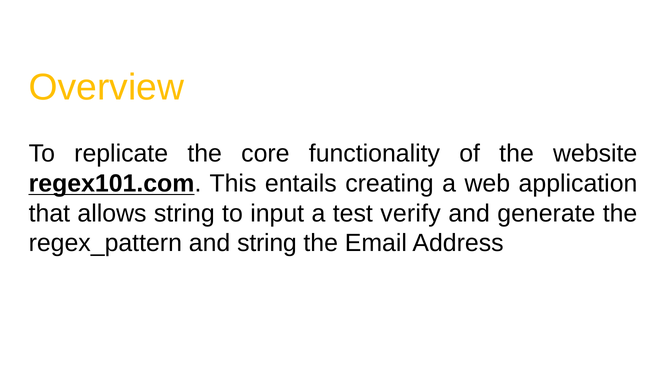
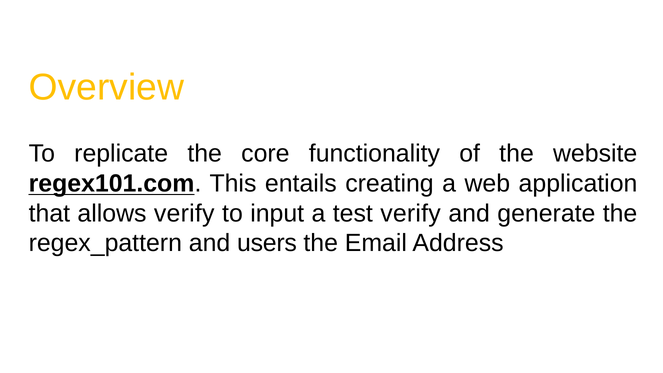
allows string: string -> verify
and string: string -> users
